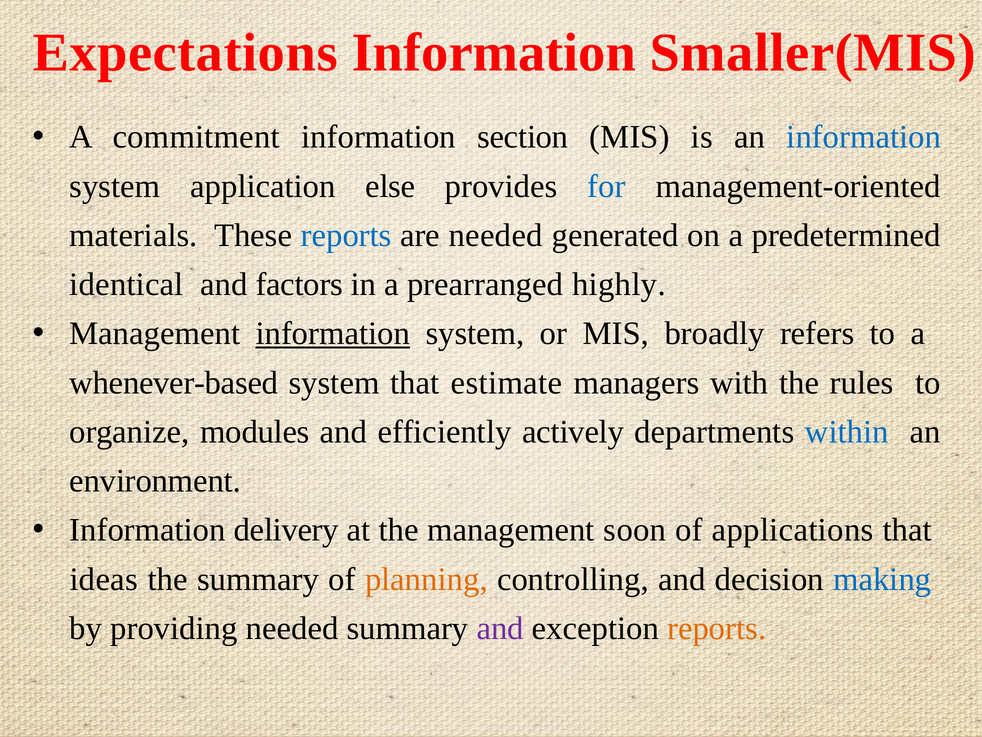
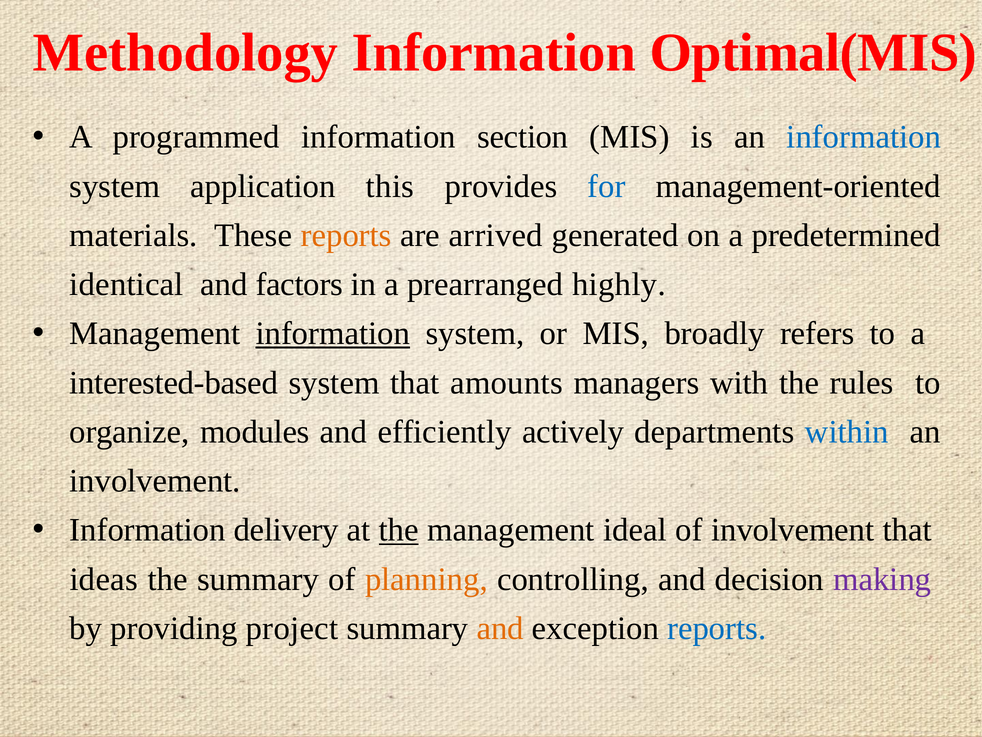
Expectations: Expectations -> Methodology
Smaller(MIS: Smaller(MIS -> Optimal(MIS
commitment: commitment -> programmed
else: else -> this
reports at (346, 235) colour: blue -> orange
are needed: needed -> arrived
whenever-based: whenever-based -> interested-based
estimate: estimate -> amounts
environment at (155, 481): environment -> involvement
the at (399, 530) underline: none -> present
soon: soon -> ideal
of applications: applications -> involvement
making colour: blue -> purple
providing needed: needed -> project
and at (500, 628) colour: purple -> orange
reports at (717, 628) colour: orange -> blue
